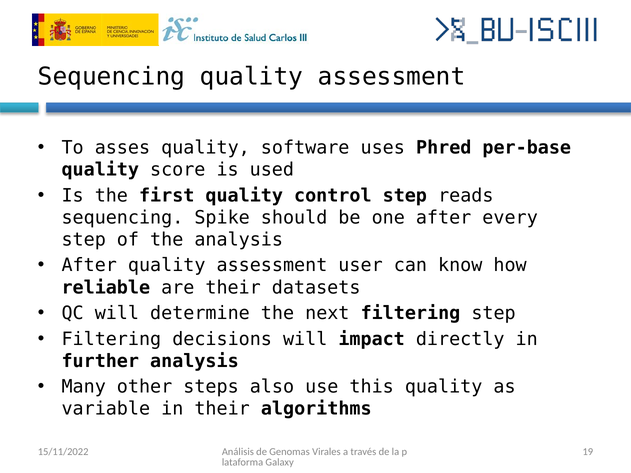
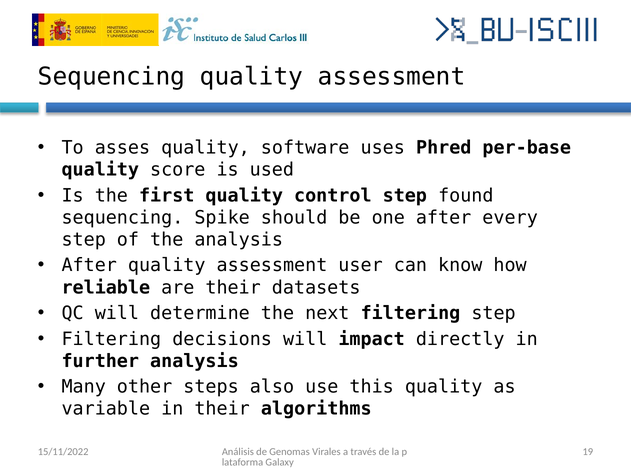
reads: reads -> found
